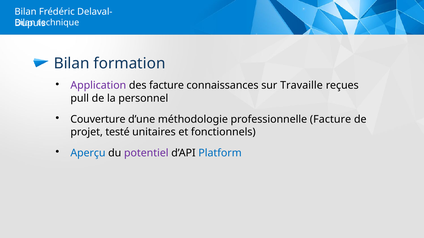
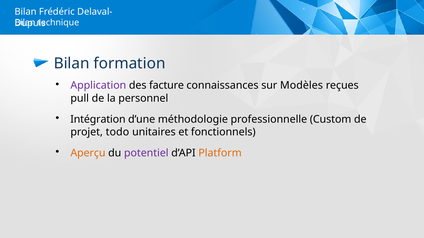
Travaille: Travaille -> Modèles
Couverture: Couverture -> Intégration
professionnelle Facture: Facture -> Custom
testé: testé -> todo
Aperçu colour: blue -> orange
Platform colour: blue -> orange
